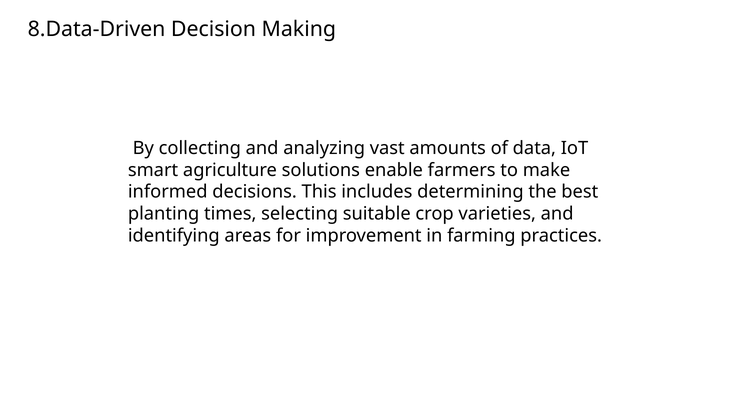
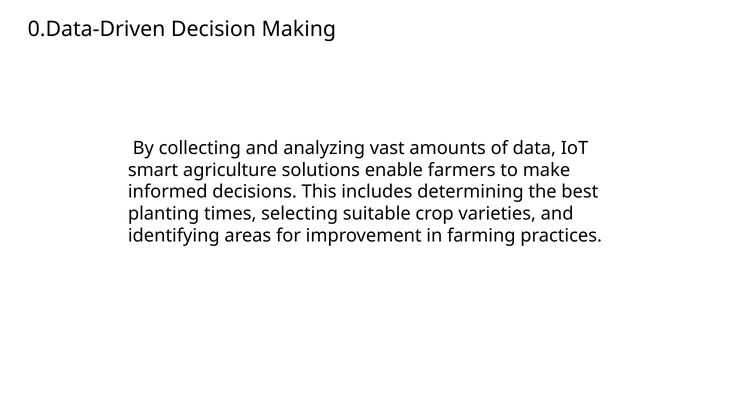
8.Data-Driven: 8.Data-Driven -> 0.Data-Driven
